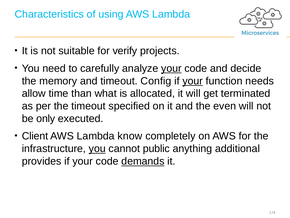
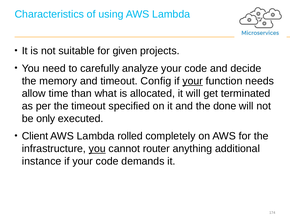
verify: verify -> given
your at (171, 68) underline: present -> none
even: even -> done
know: know -> rolled
public: public -> router
provides: provides -> instance
demands underline: present -> none
